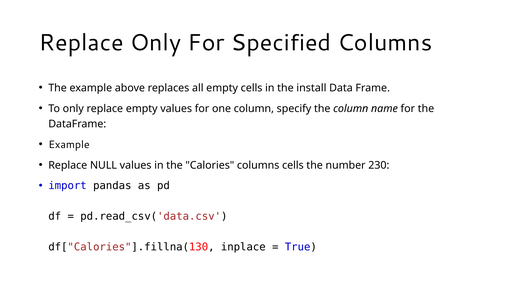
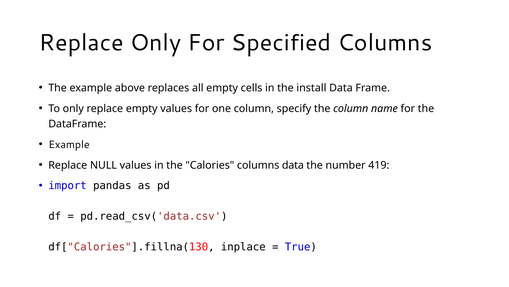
columns cells: cells -> data
230: 230 -> 419
